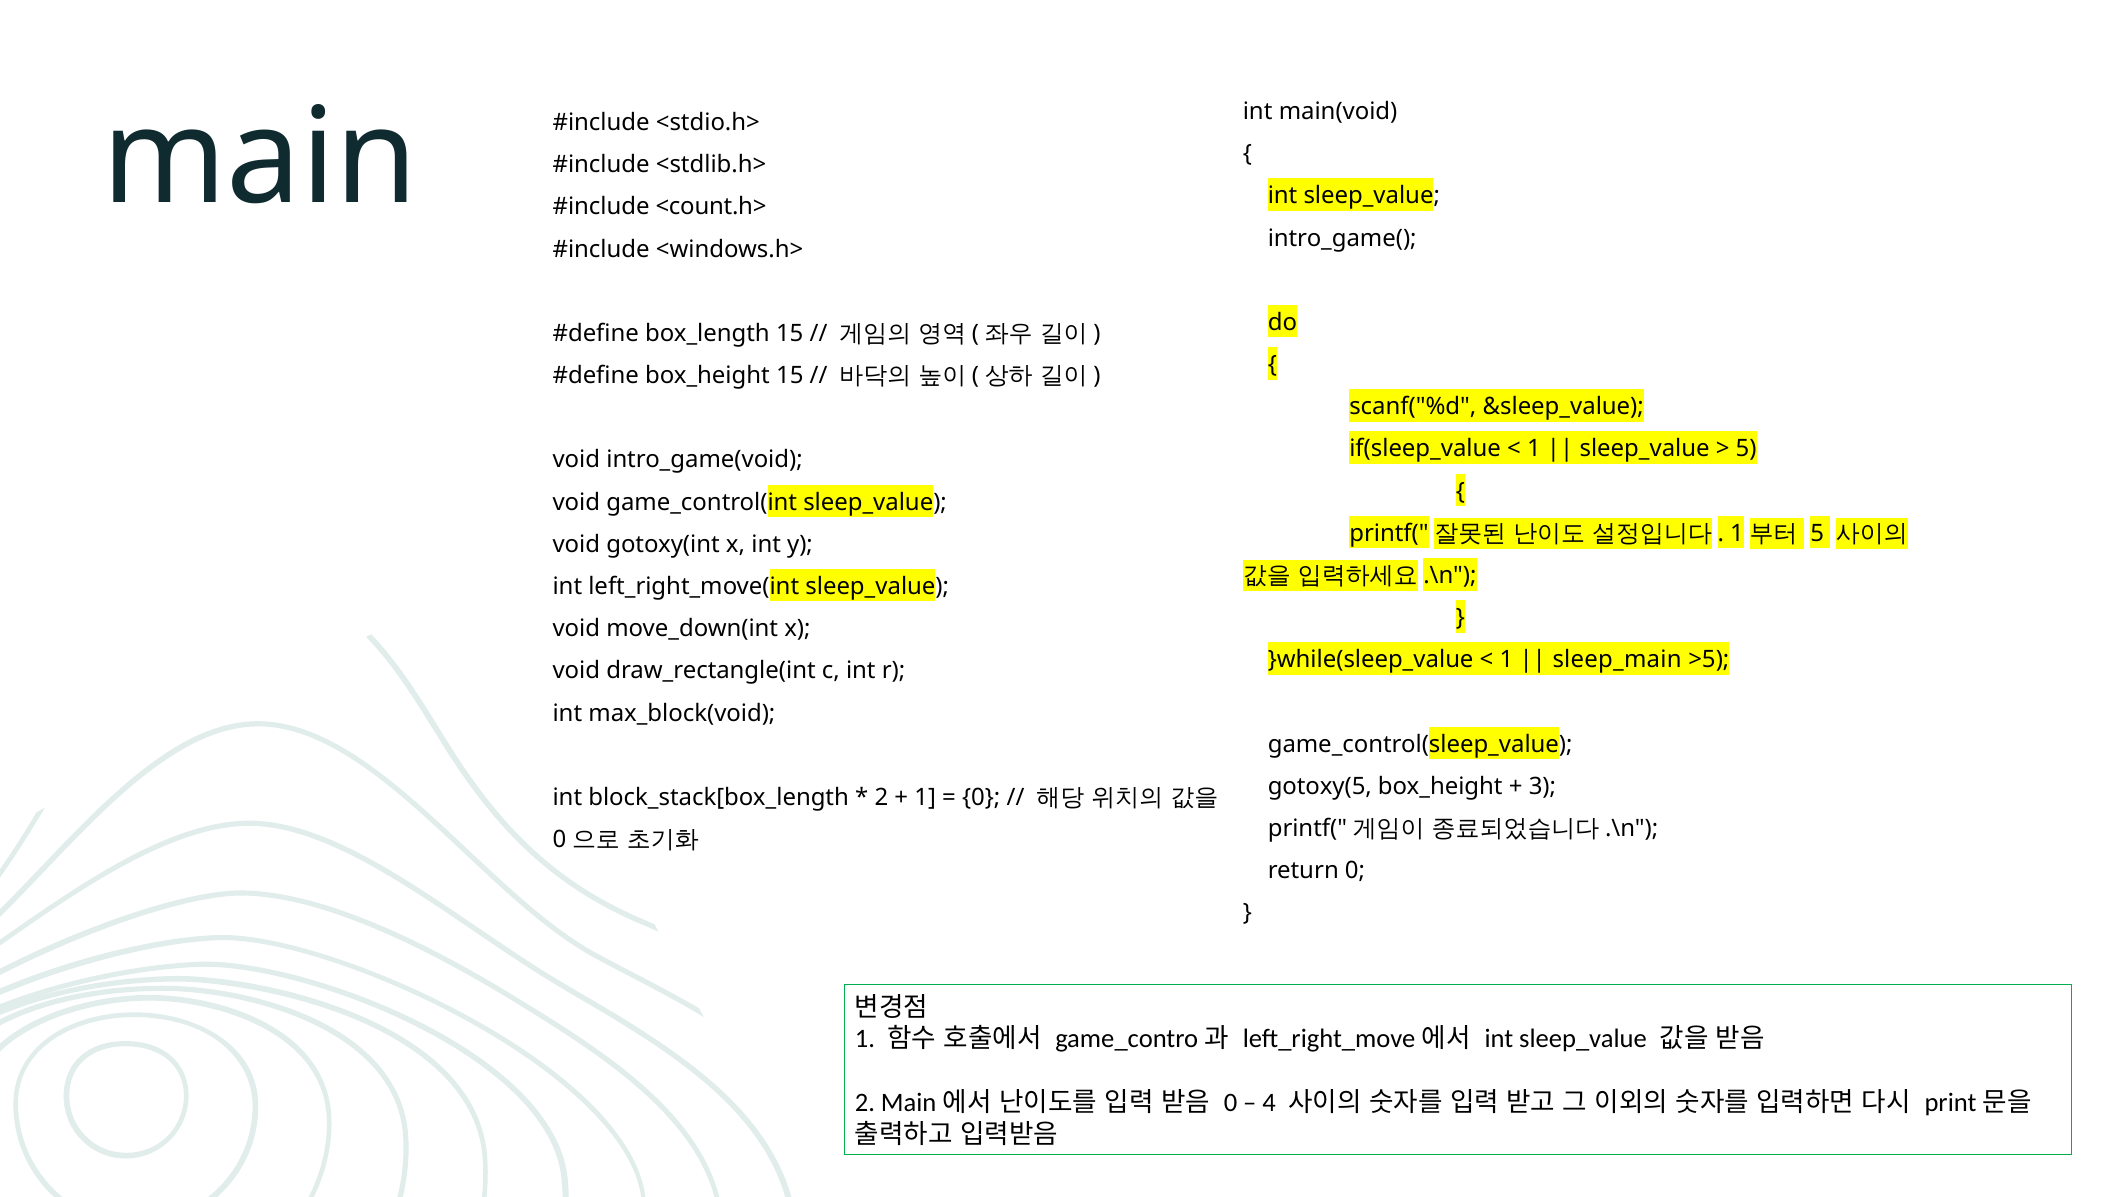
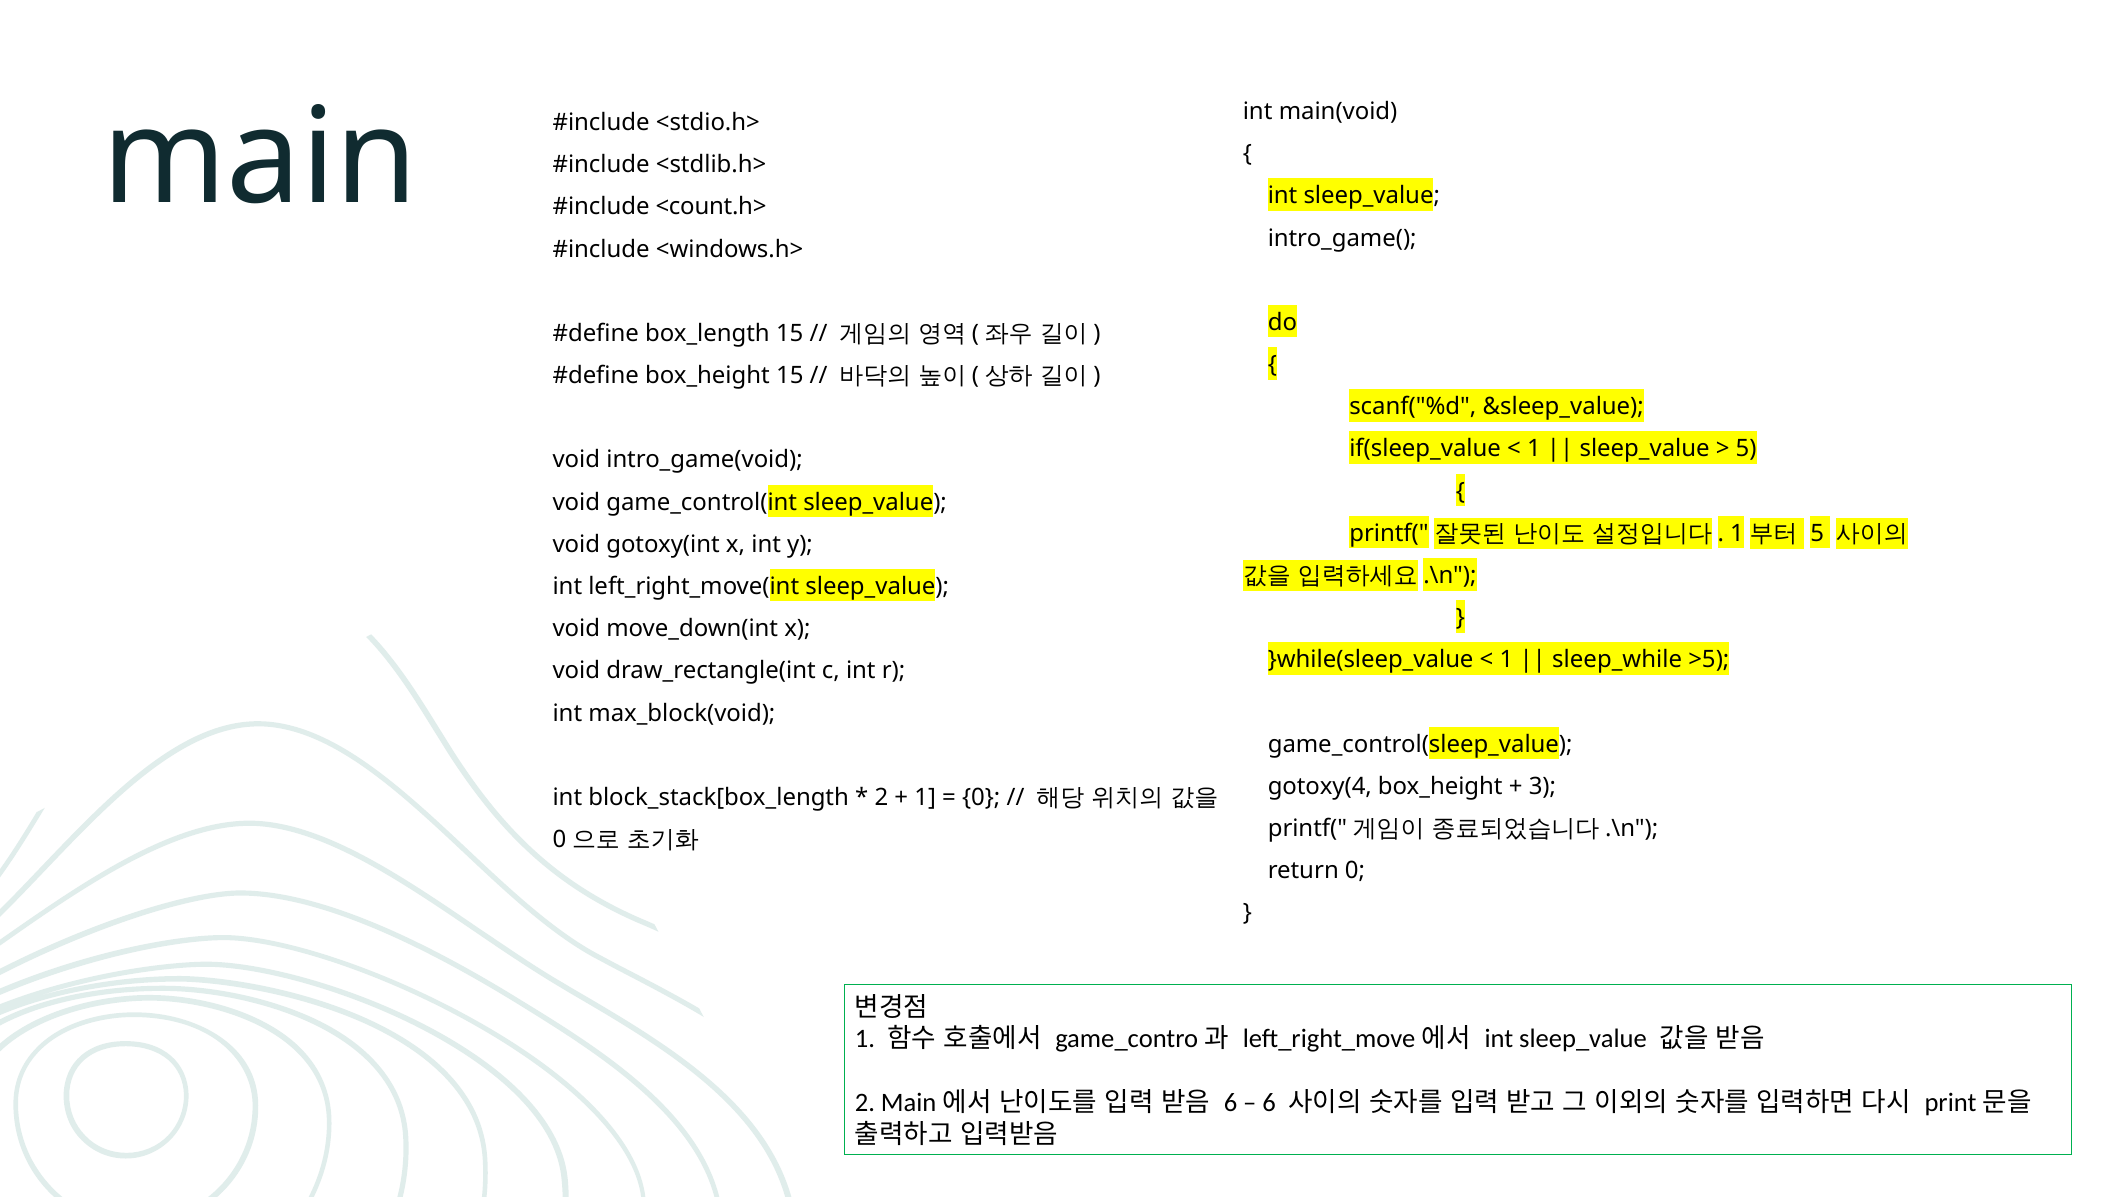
sleep_main: sleep_main -> sleep_while
gotoxy(5: gotoxy(5 -> gotoxy(4
0 at (1231, 1103): 0 -> 6
4 at (1269, 1103): 4 -> 6
